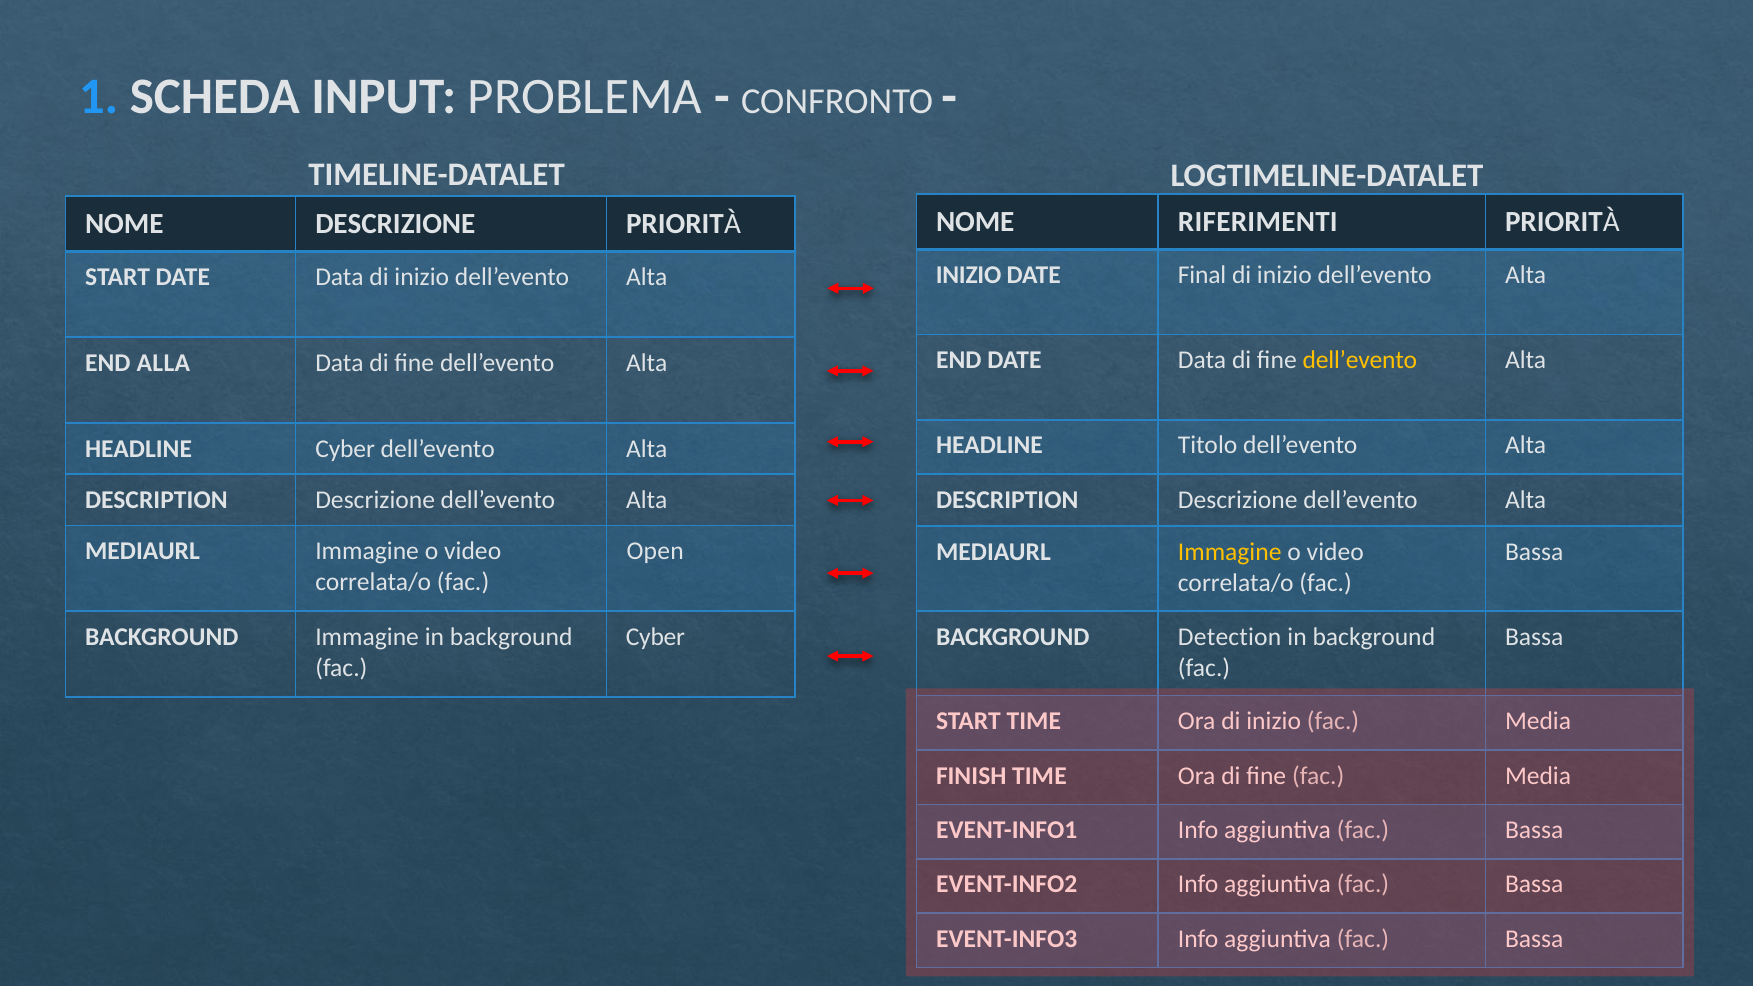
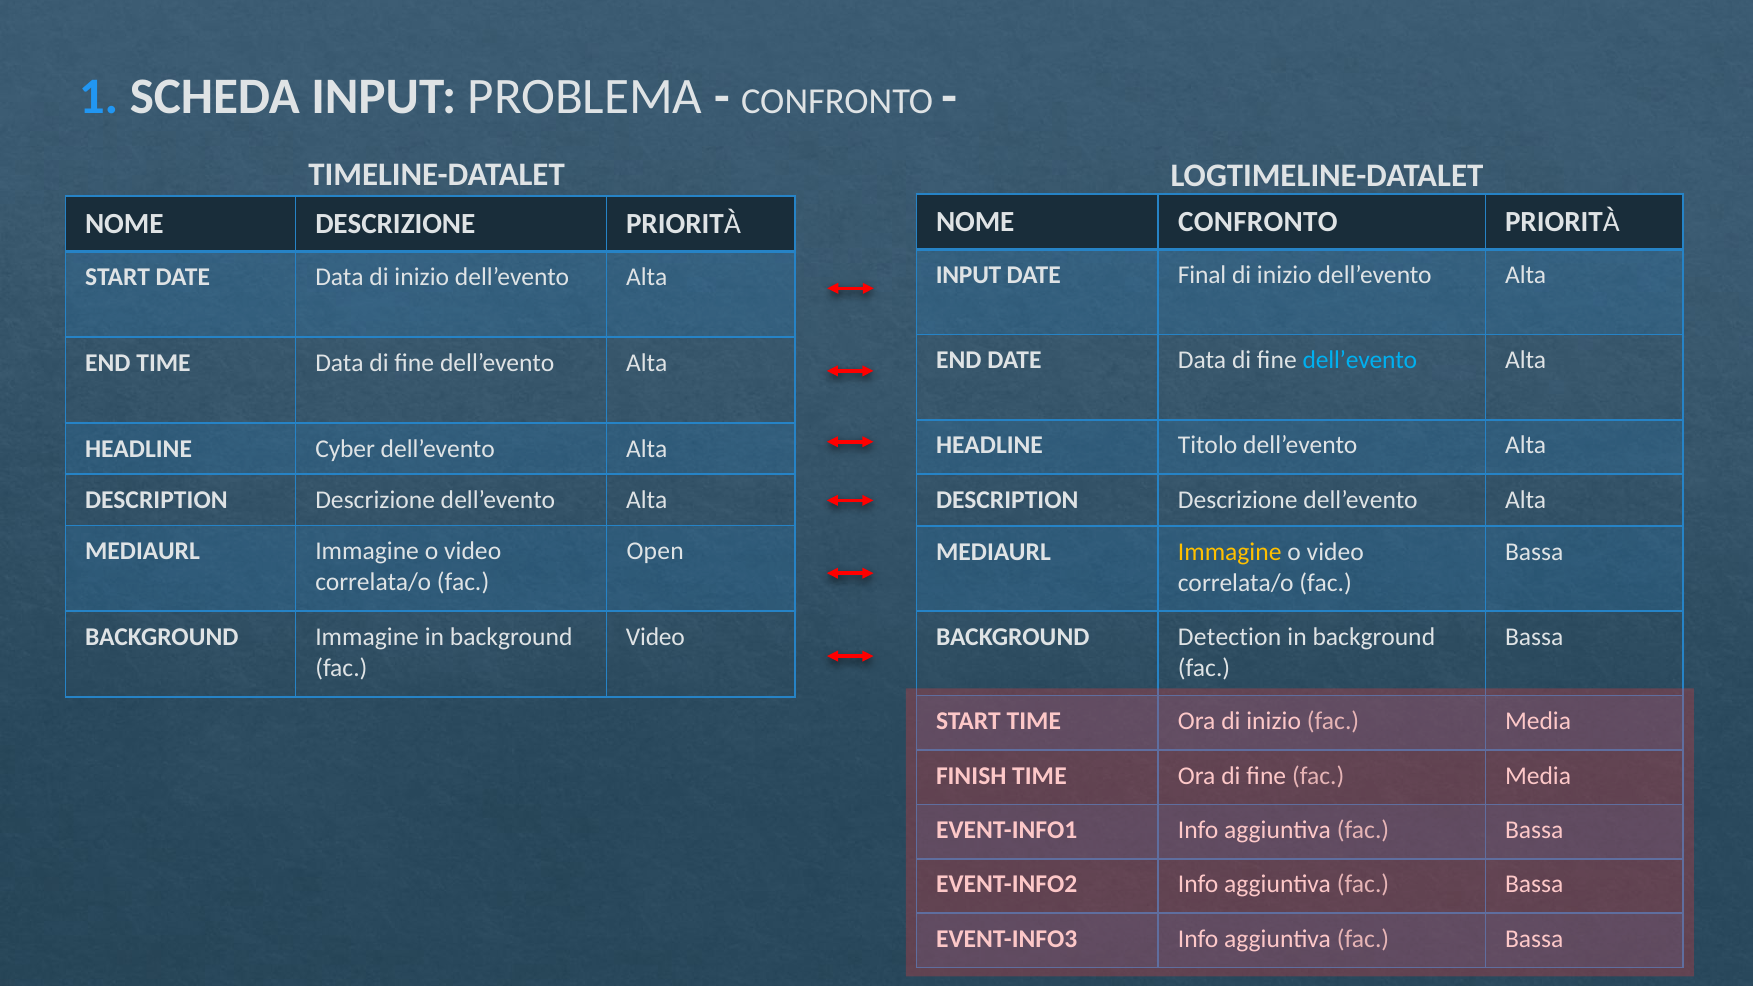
NOME RIFERIMENTI: RIFERIMENTI -> CONFRONTO
INIZIO at (969, 275): INIZIO -> INPUT
dell’evento at (1360, 360) colour: yellow -> light blue
END ALLA: ALLA -> TIME
Cyber at (655, 637): Cyber -> Video
